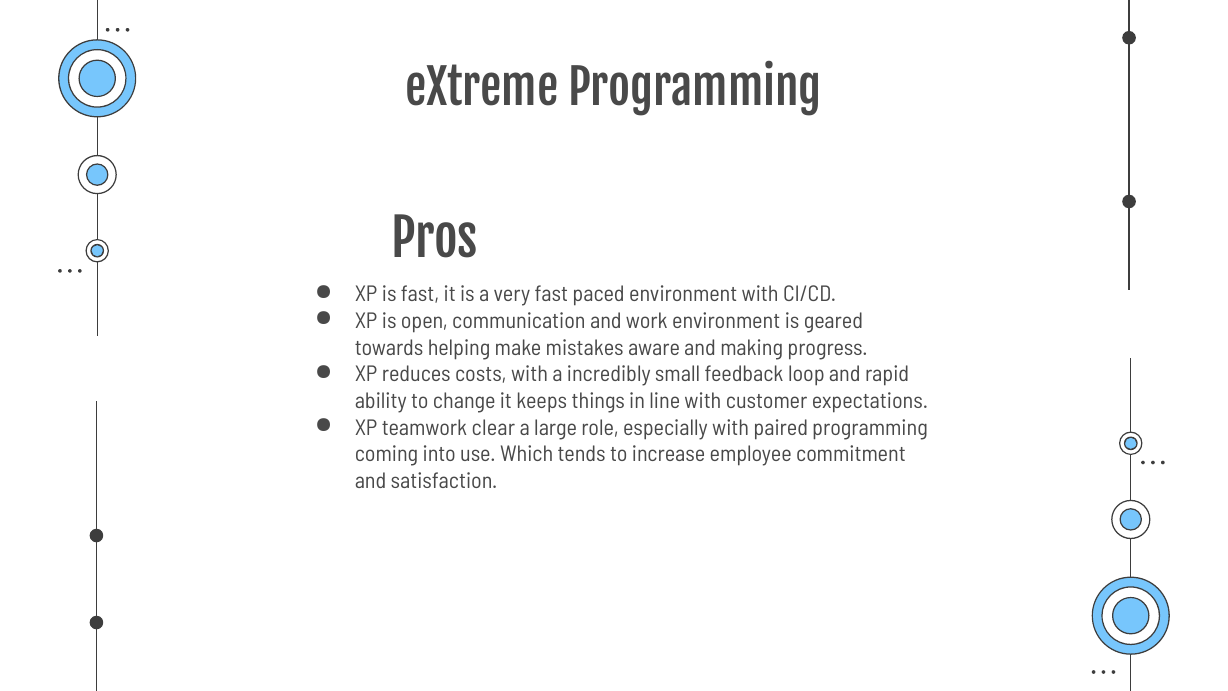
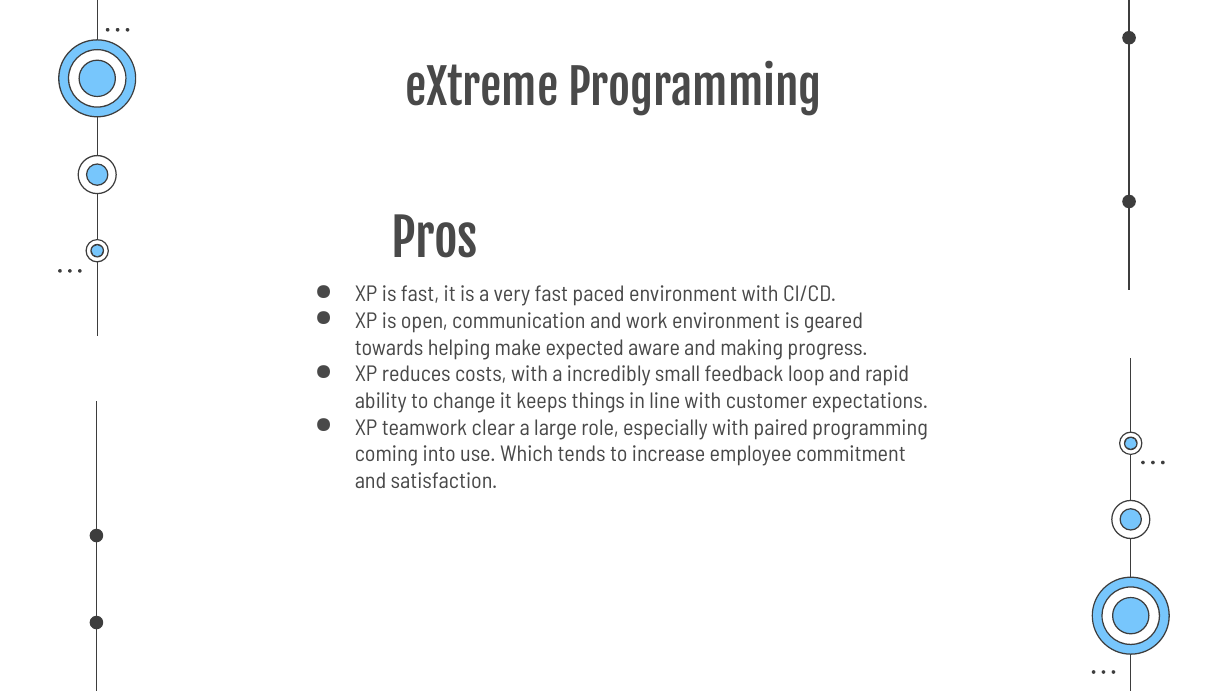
mistakes: mistakes -> expected
